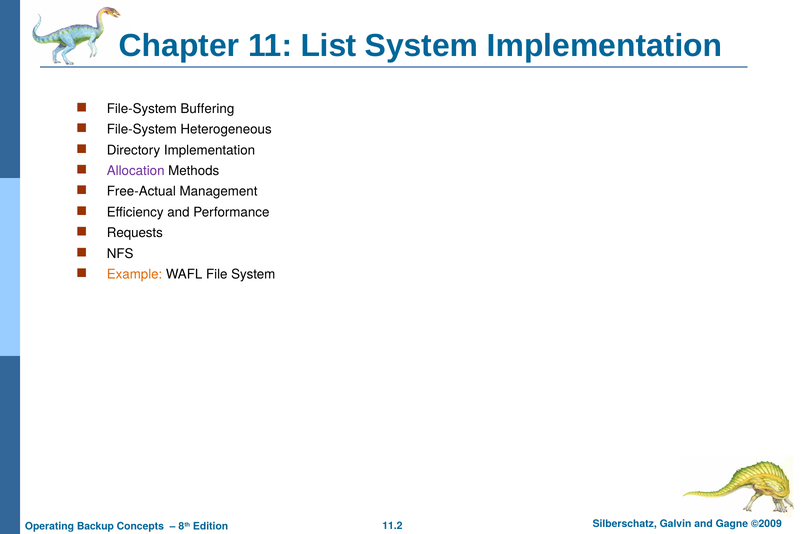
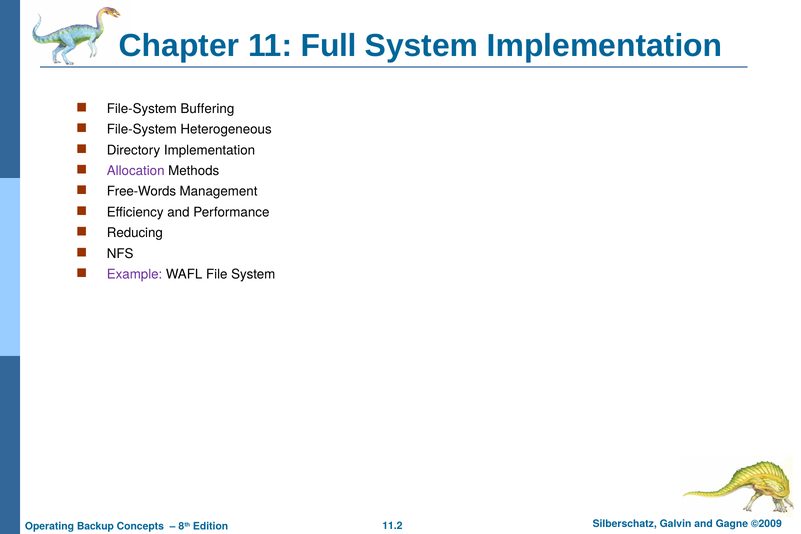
List: List -> Full
Free-Actual: Free-Actual -> Free-Words
Requests: Requests -> Reducing
Example colour: orange -> purple
